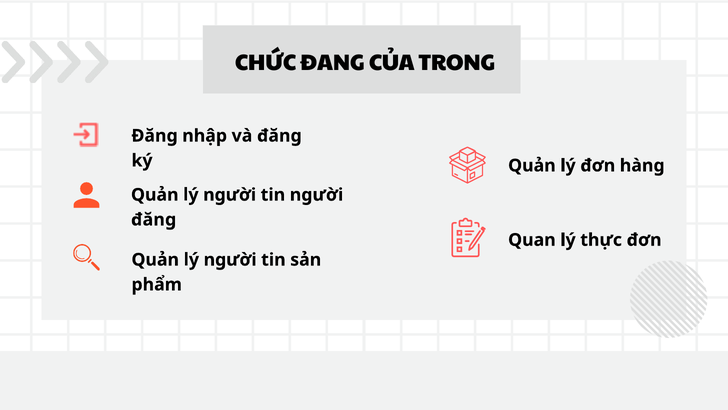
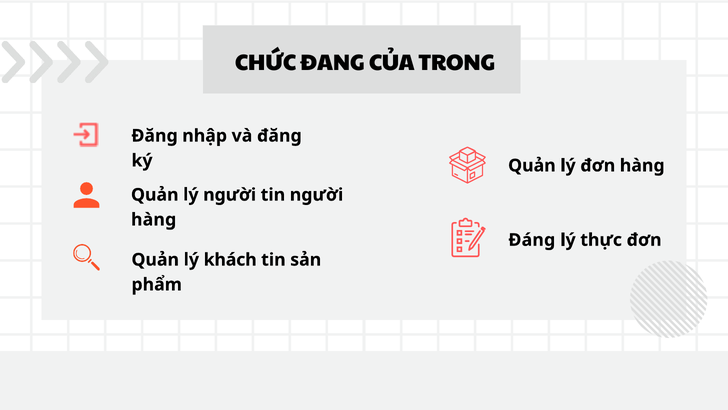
đăng at (154, 219): đăng -> hàng
Quan: Quan -> Đáng
người at (230, 259): người -> khách
